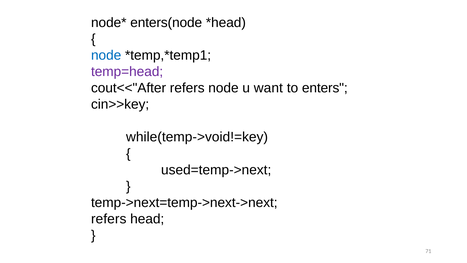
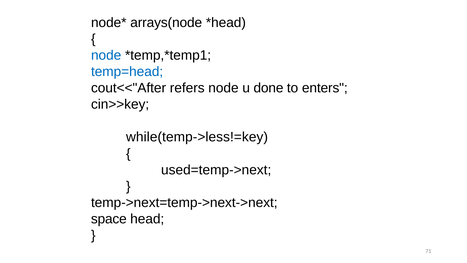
enters(node: enters(node -> arrays(node
temp=head colour: purple -> blue
want: want -> done
while(temp->void!=key: while(temp->void!=key -> while(temp->less!=key
refers at (109, 219): refers -> space
